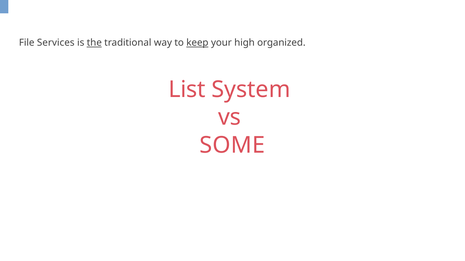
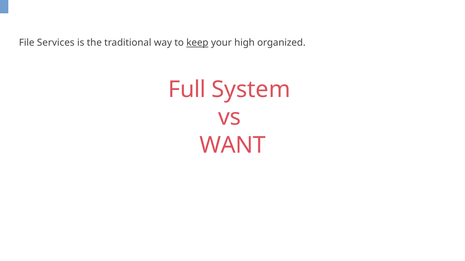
the underline: present -> none
List: List -> Full
SOME: SOME -> WANT
